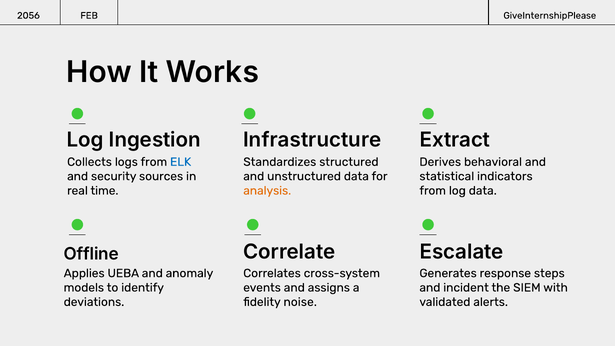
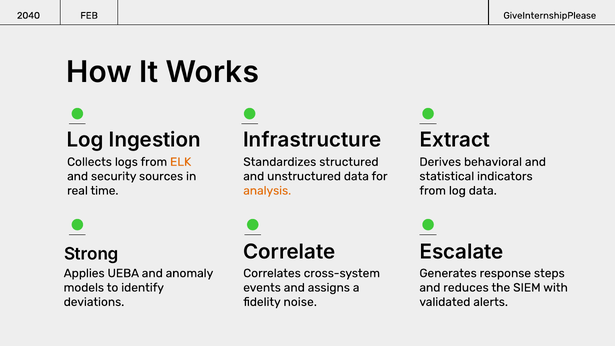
2056: 2056 -> 2040
ELK colour: blue -> orange
Offline: Offline -> Strong
incident: incident -> reduces
